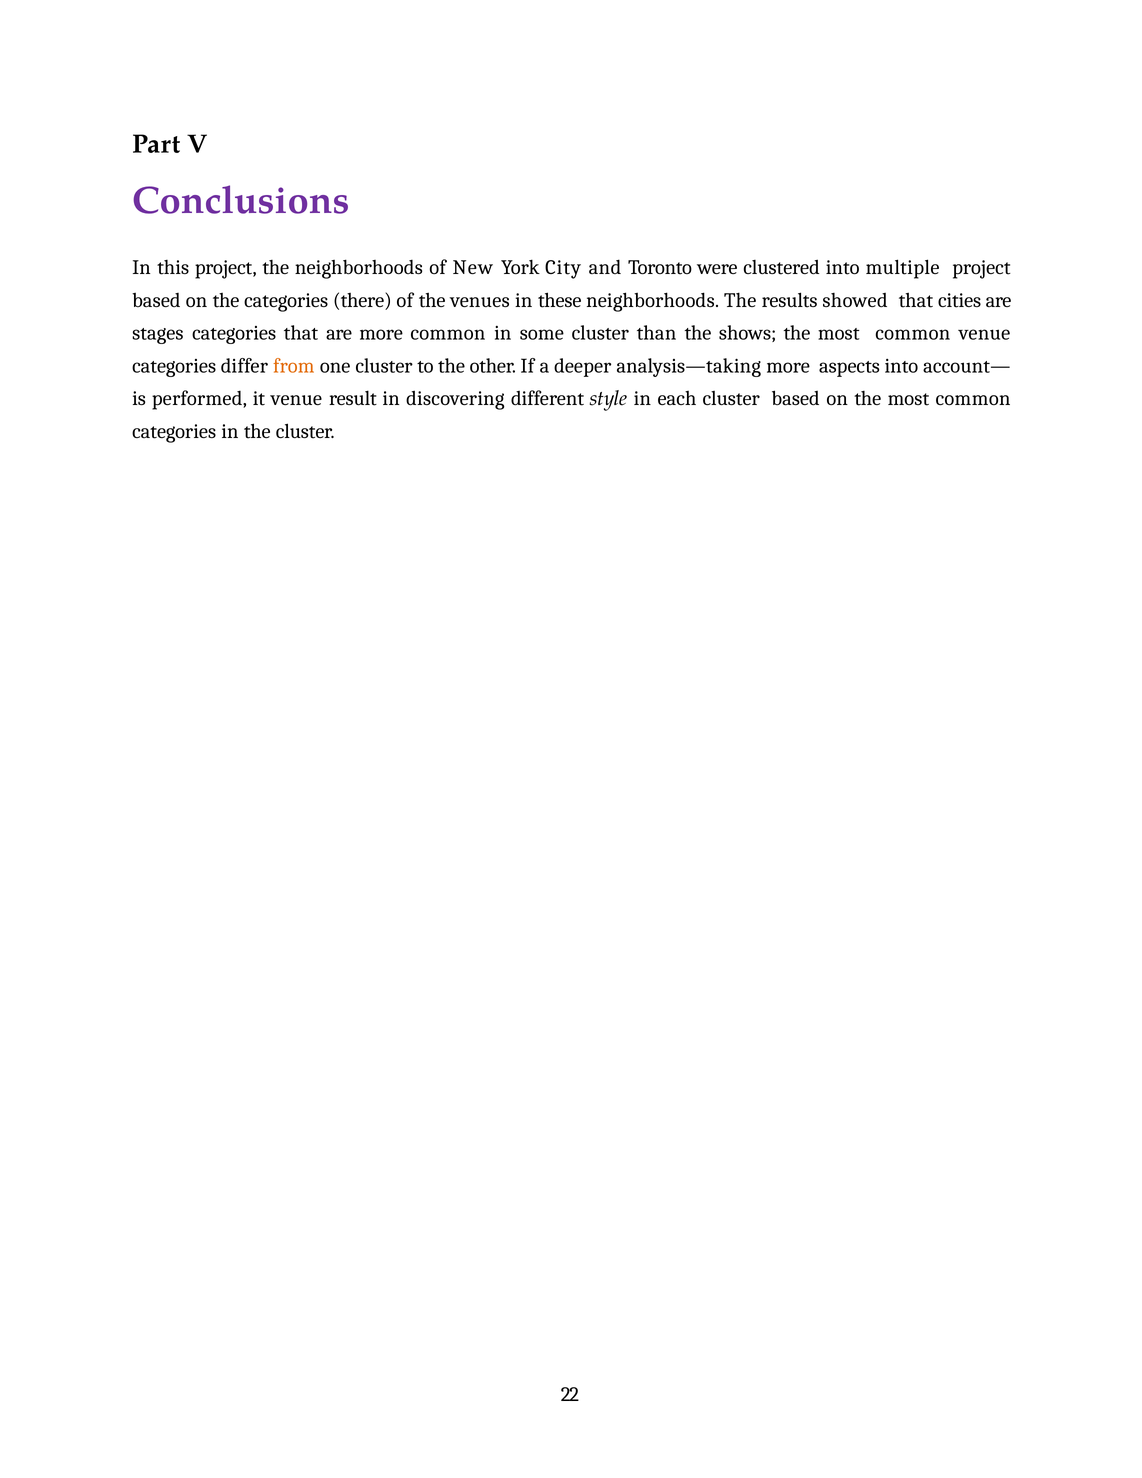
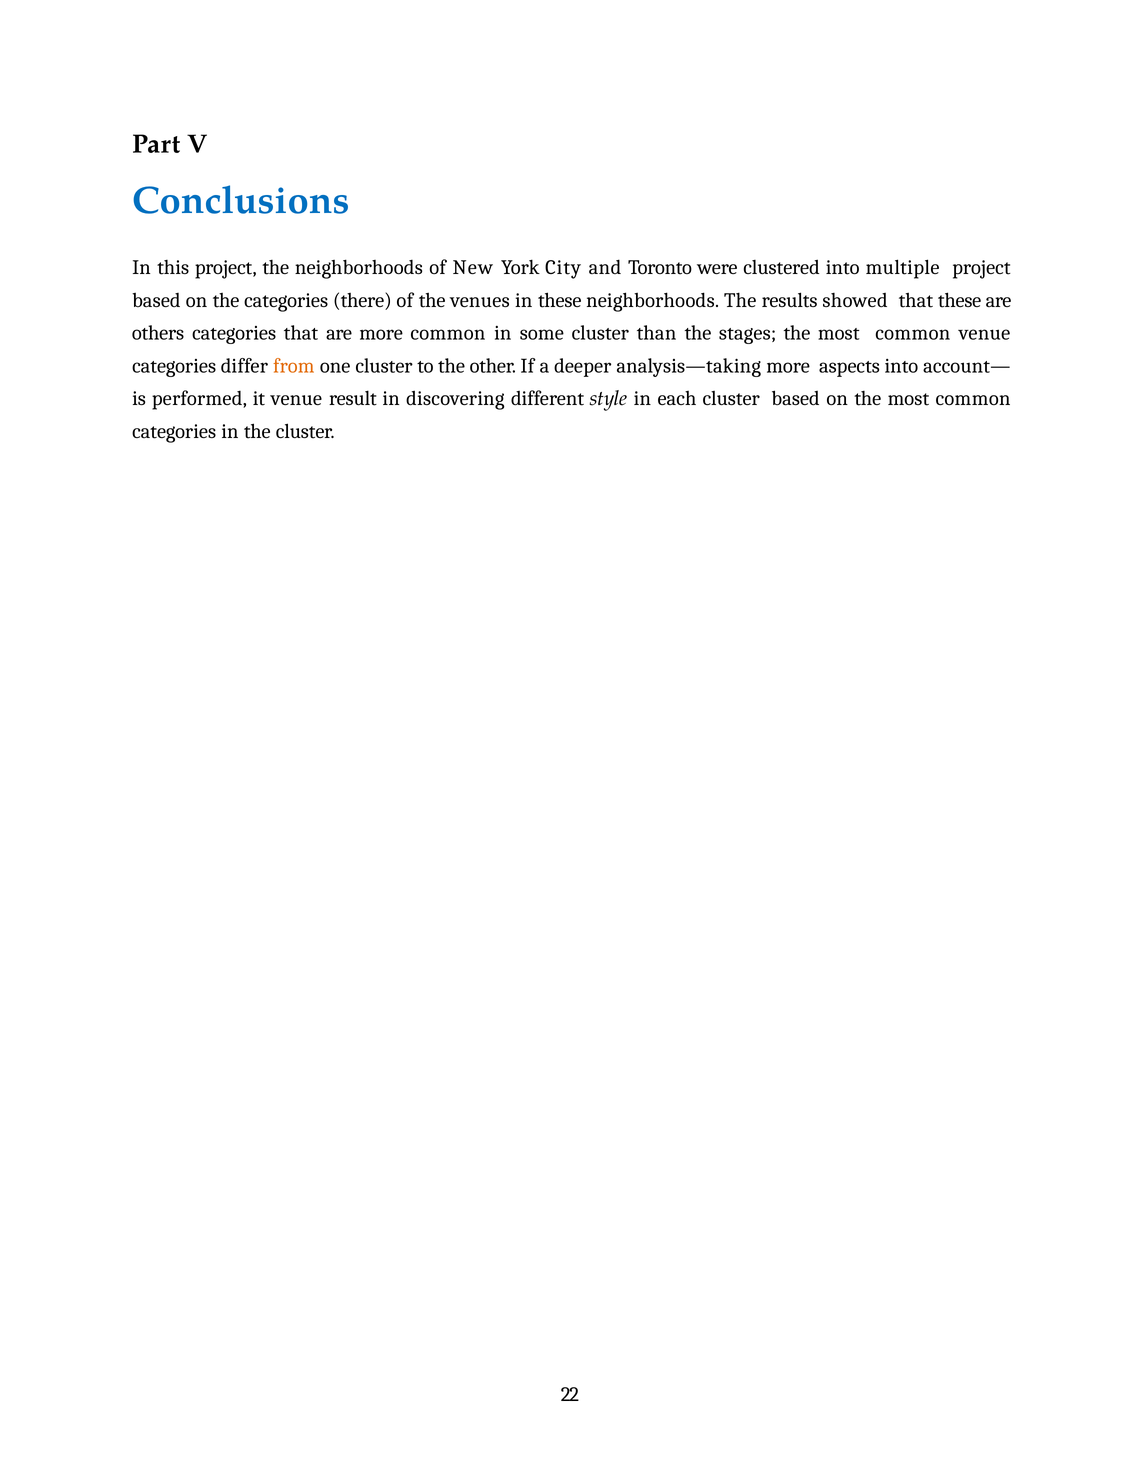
Conclusions colour: purple -> blue
that cities: cities -> these
stages: stages -> others
shows: shows -> stages
